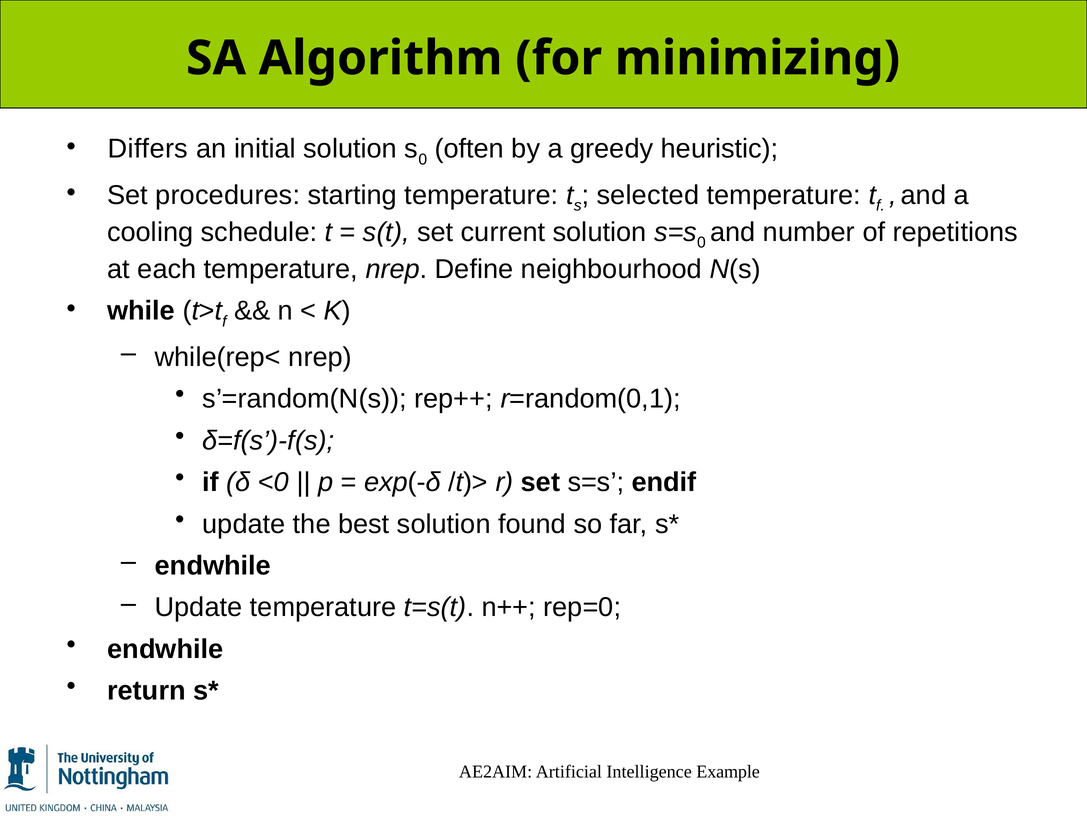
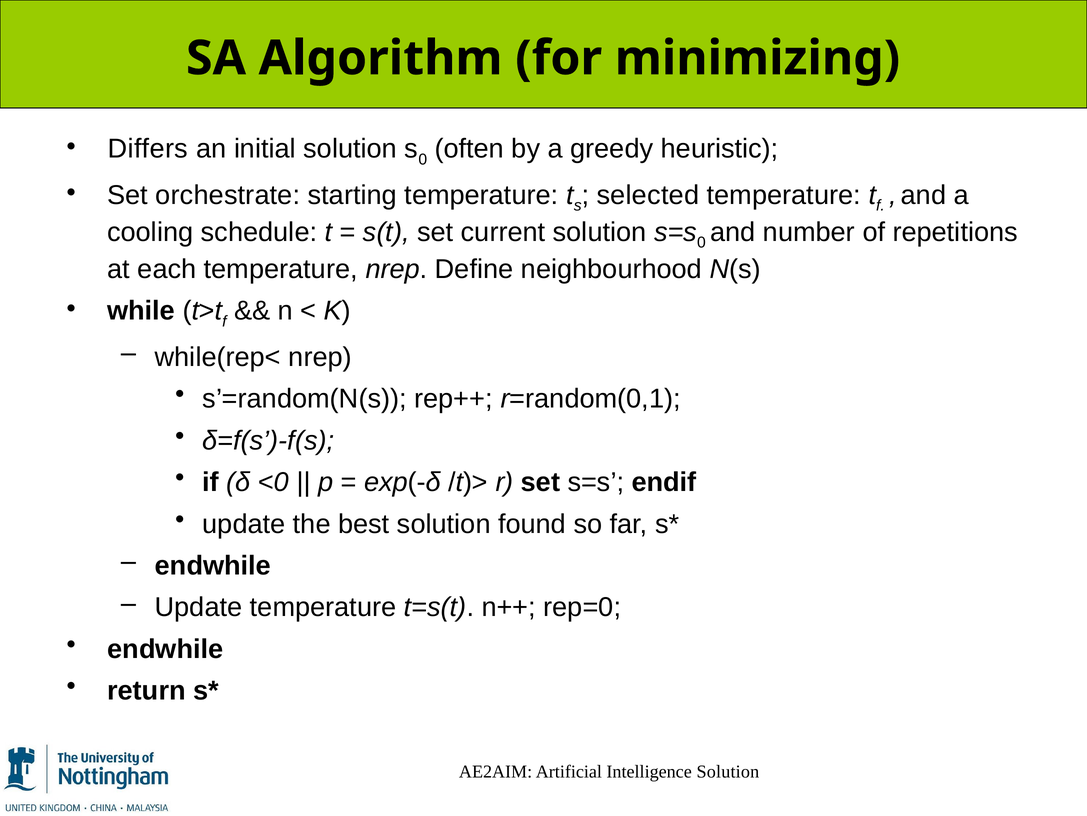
procedures: procedures -> orchestrate
Intelligence Example: Example -> Solution
